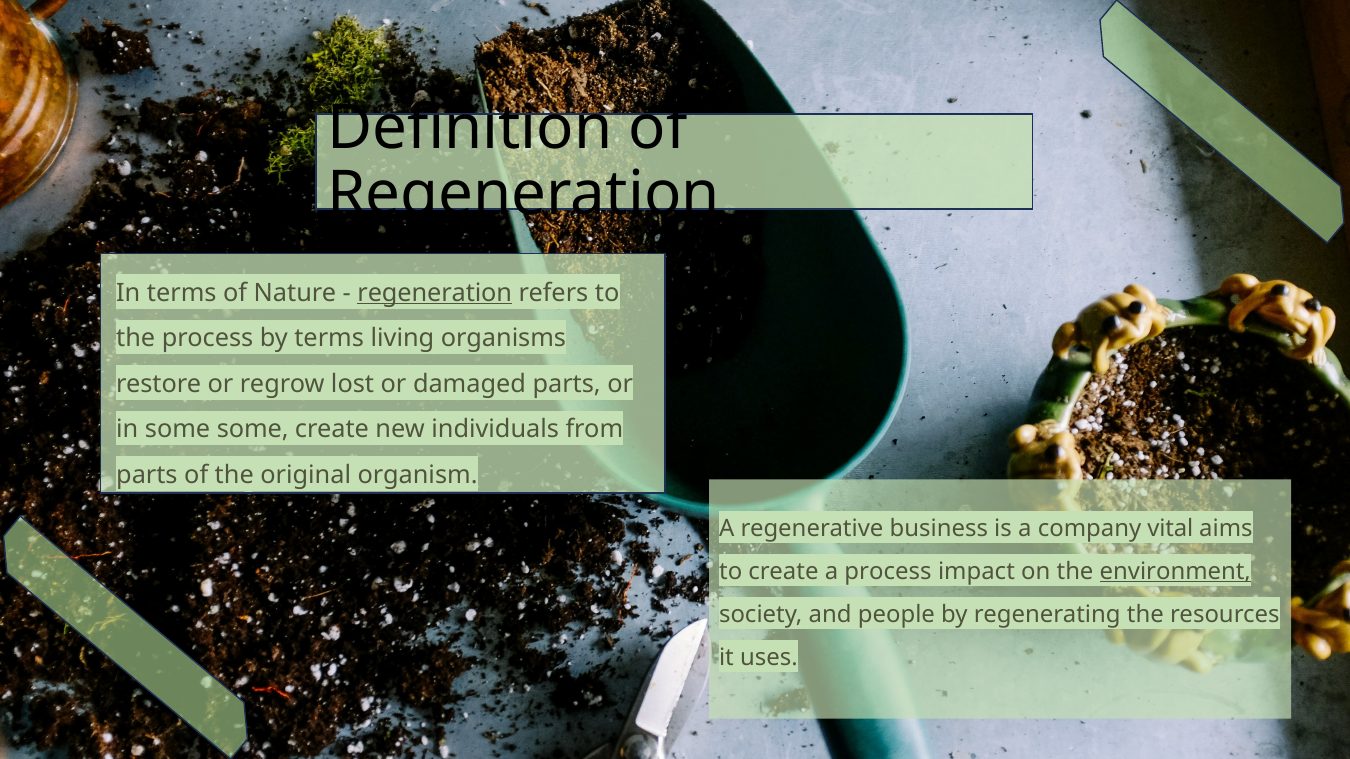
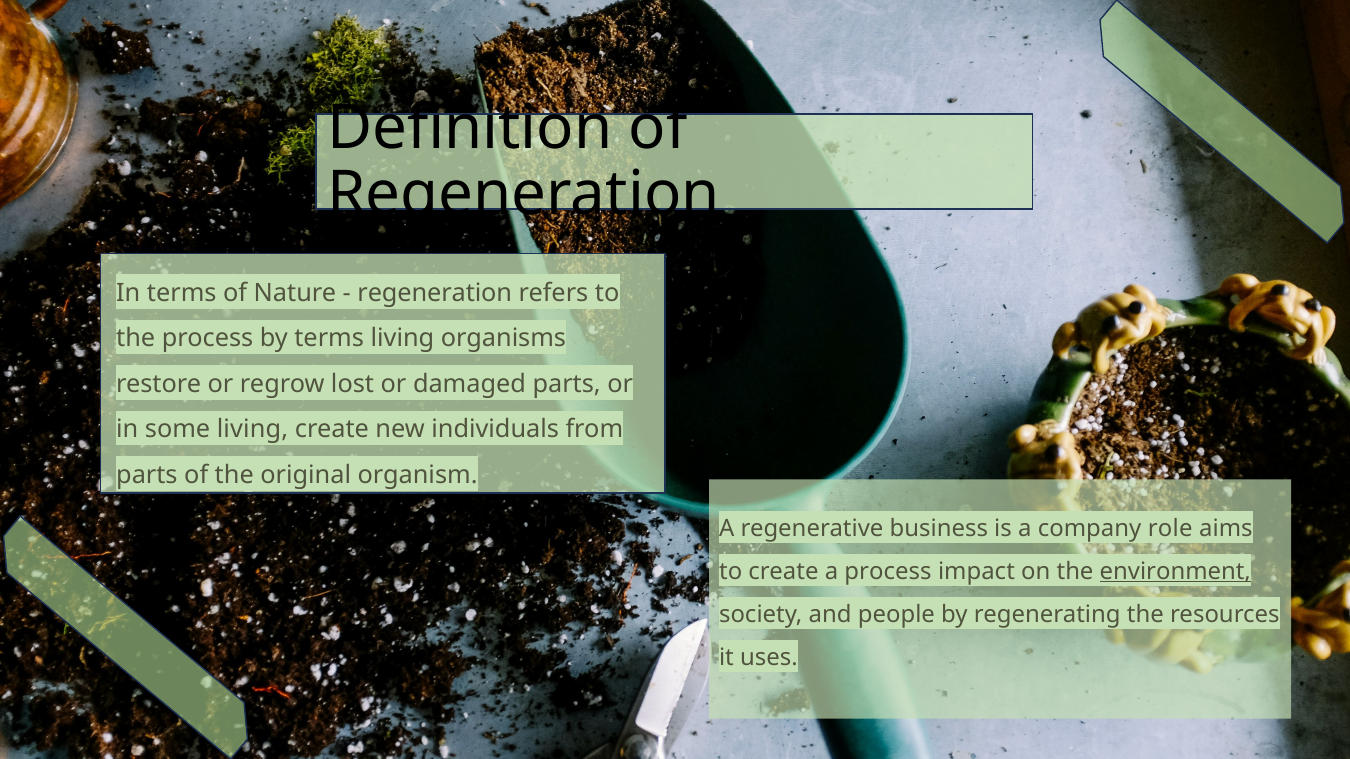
regeneration at (435, 293) underline: present -> none
some some: some -> living
vital: vital -> role
